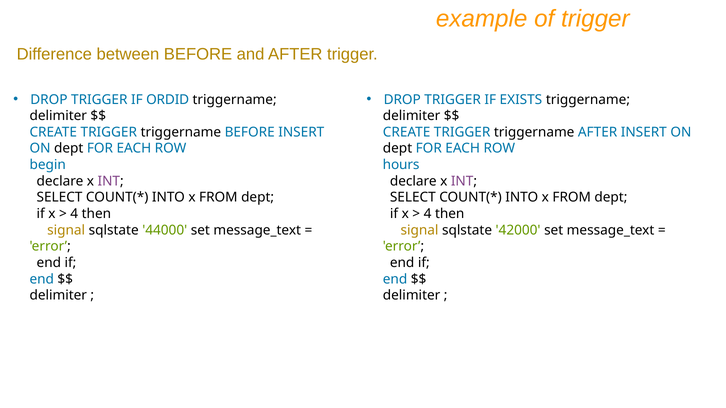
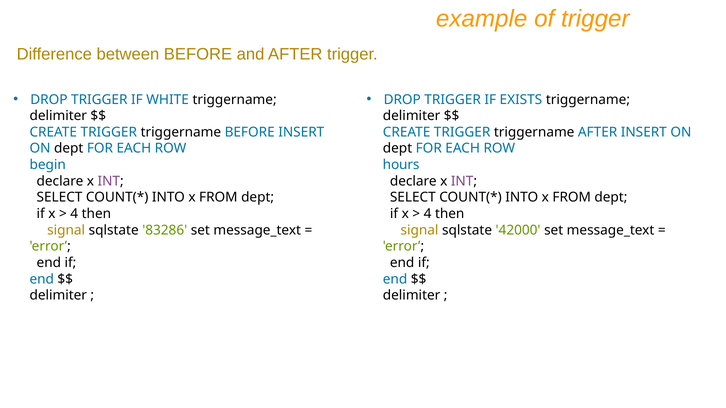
ORDID: ORDID -> WHITE
44000: 44000 -> 83286
